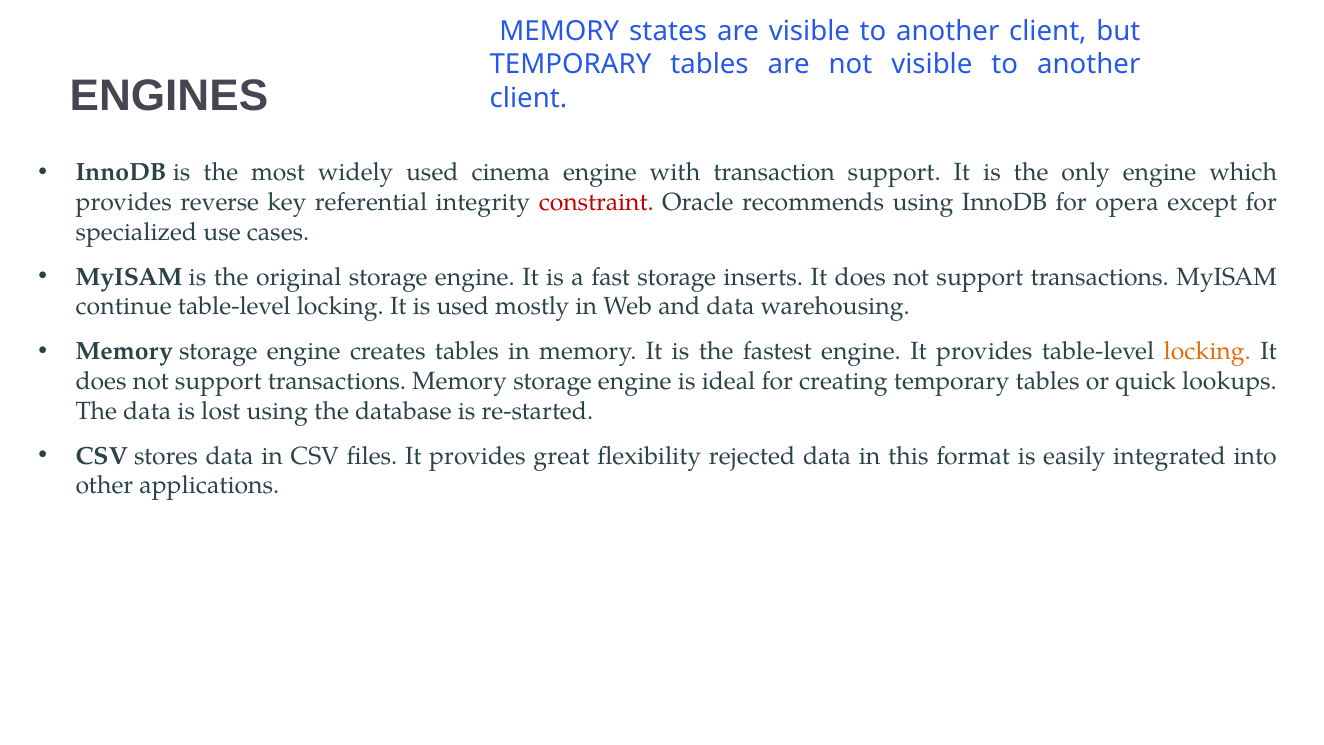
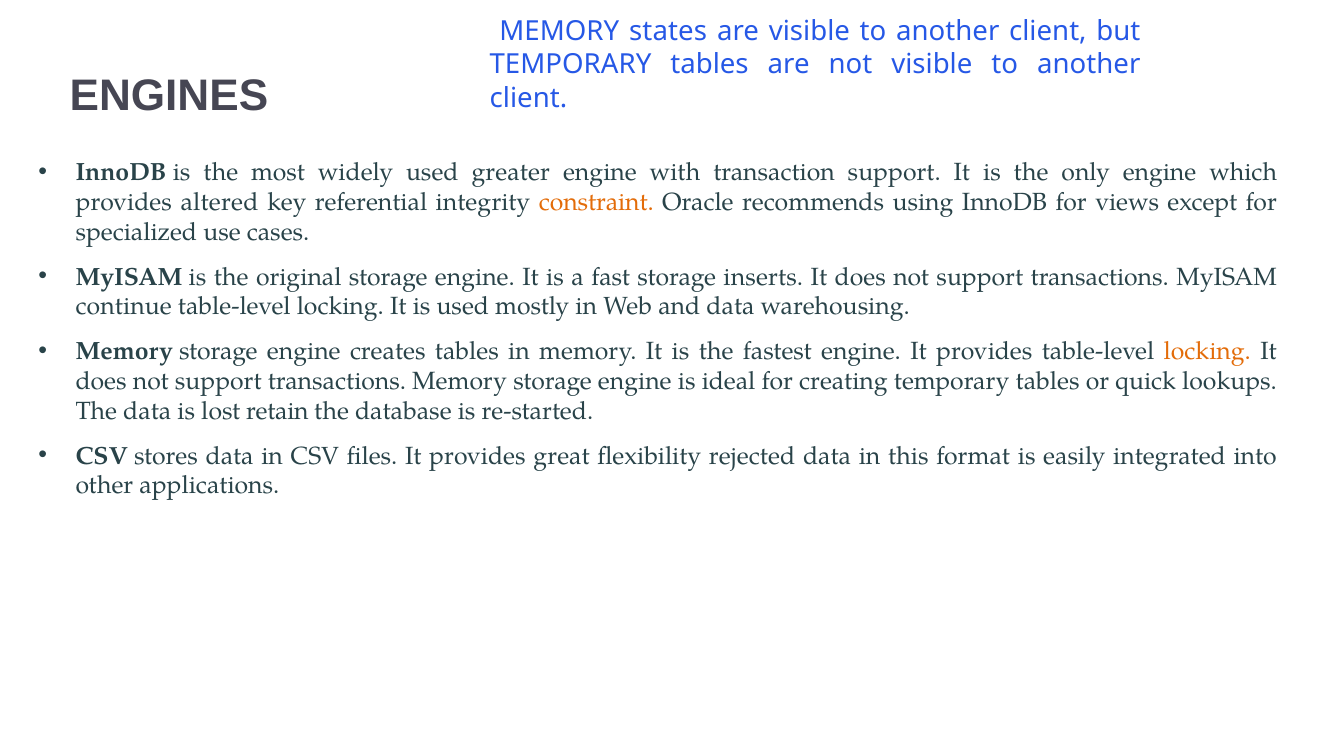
cinema: cinema -> greater
reverse: reverse -> altered
constraint colour: red -> orange
opera: opera -> views
lost using: using -> retain
